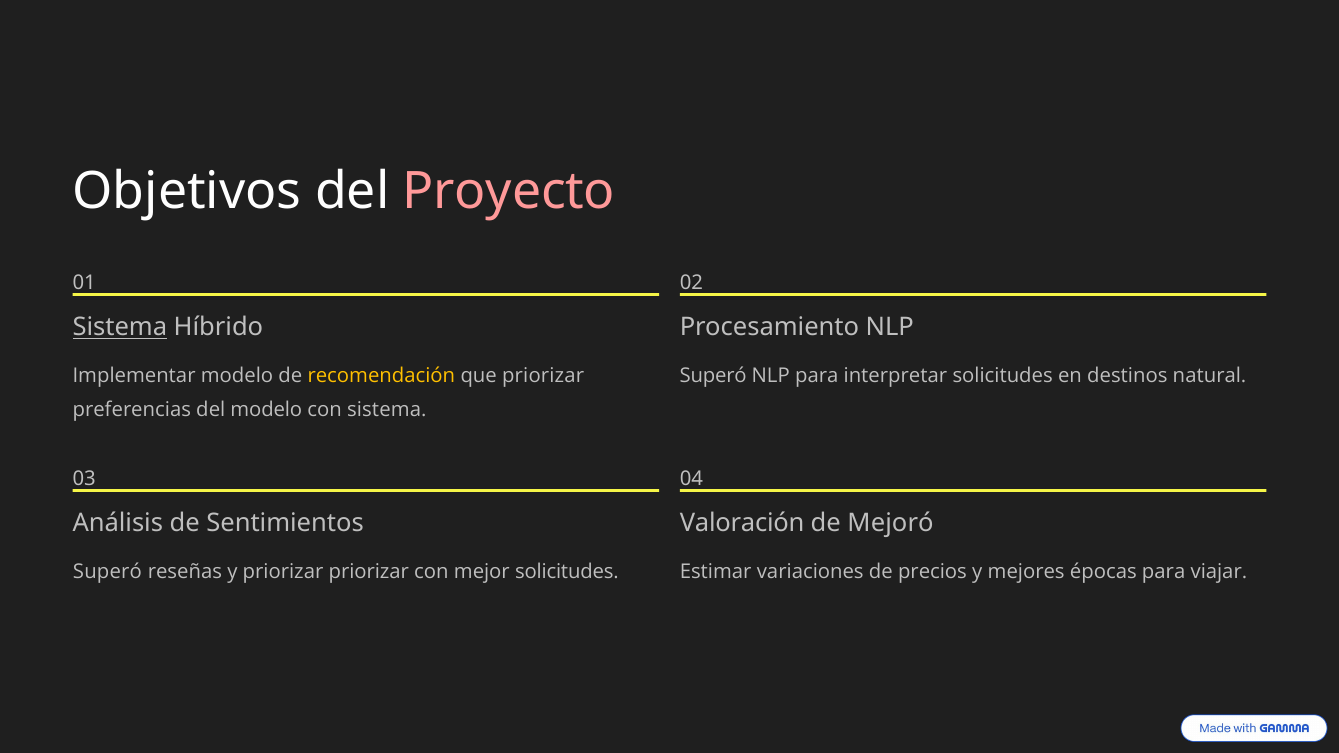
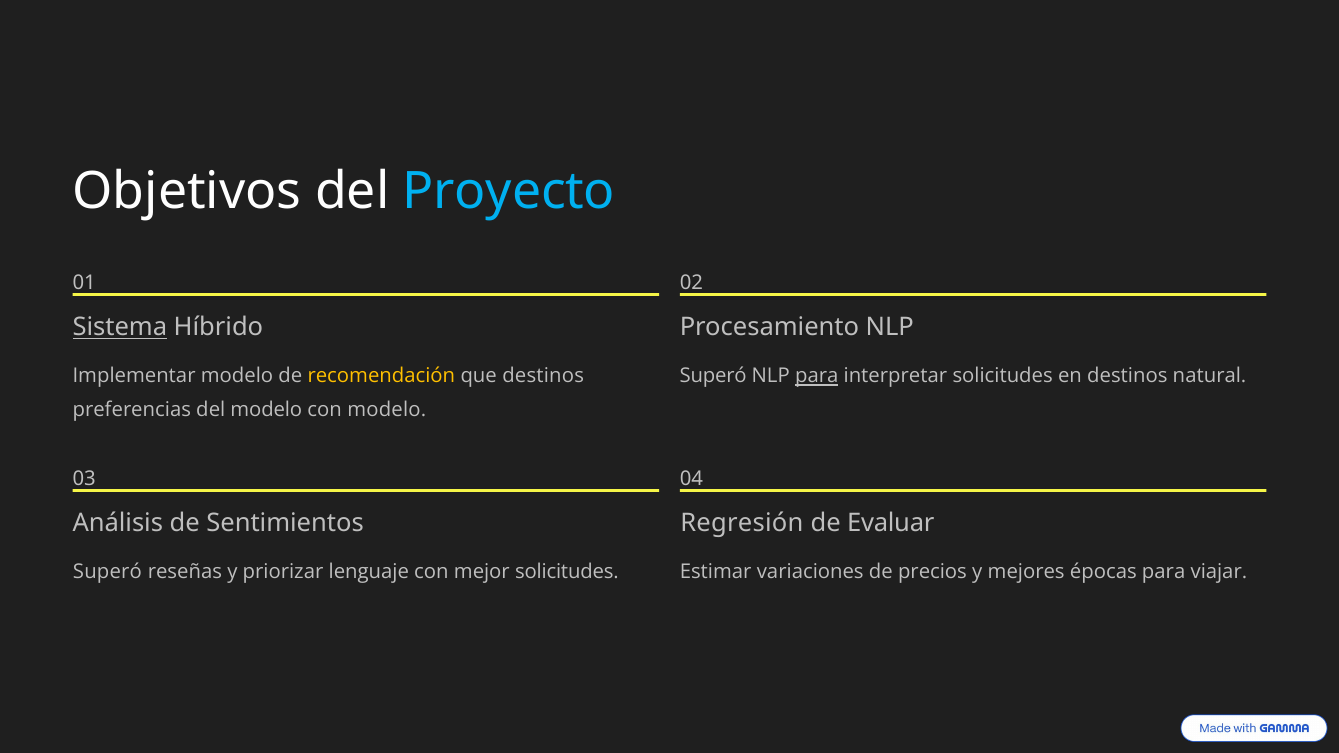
Proyecto colour: pink -> light blue
que priorizar: priorizar -> destinos
para at (817, 376) underline: none -> present
con sistema: sistema -> modelo
Valoración: Valoración -> Regresión
Mejoró: Mejoró -> Evaluar
priorizar priorizar: priorizar -> lenguaje
